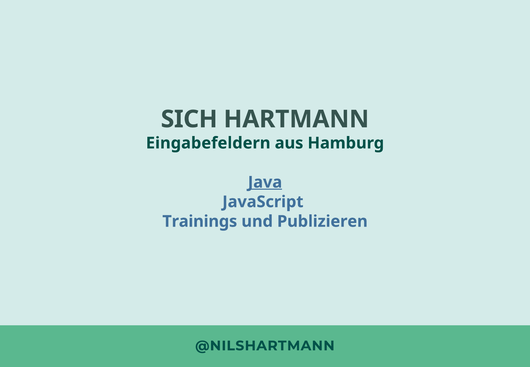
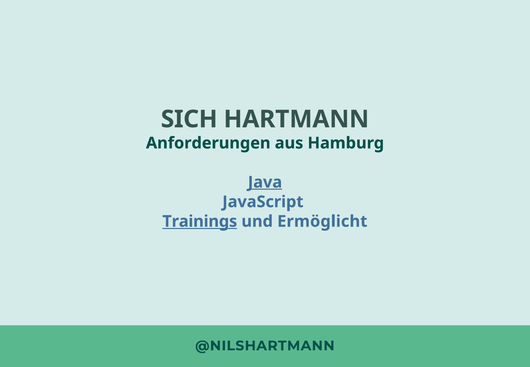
Eingabefeldern: Eingabefeldern -> Anforderungen
Trainings underline: none -> present
Publizieren: Publizieren -> Ermöglicht
